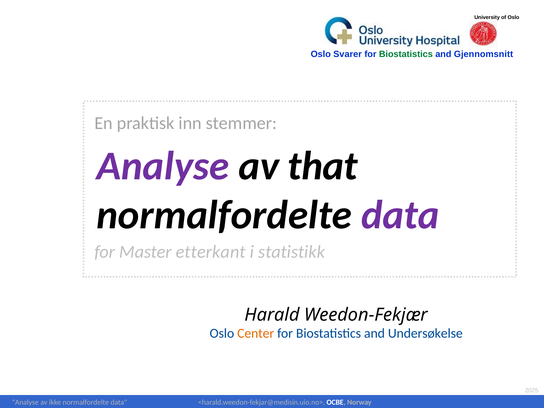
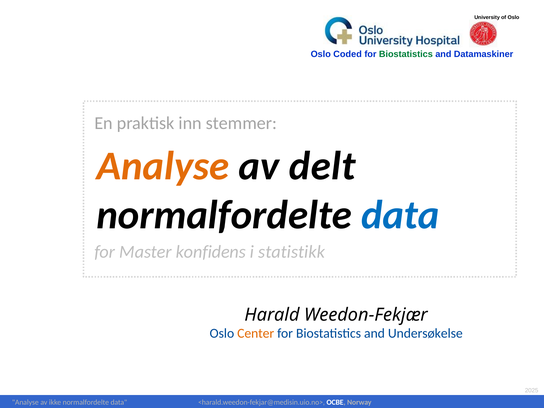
Svarer: Svarer -> Coded
Gjennomsnitt: Gjennomsnitt -> Datamaskiner
Analyse at (163, 166) colour: purple -> orange
that: that -> delt
data at (400, 215) colour: purple -> blue
etterkant: etterkant -> konfidens
